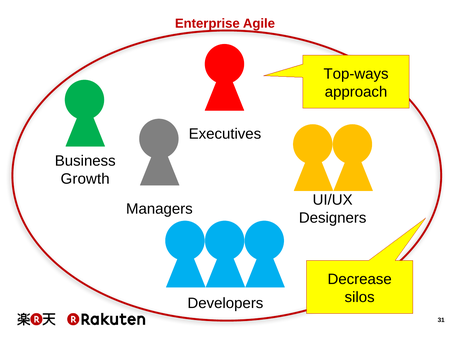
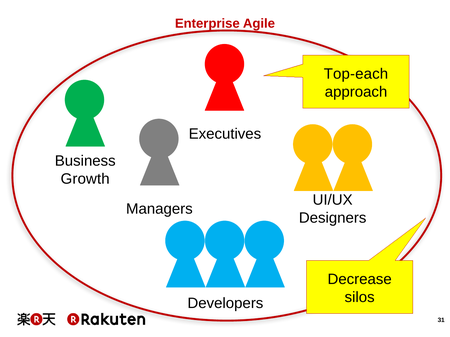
Top-ways: Top-ways -> Top-each
